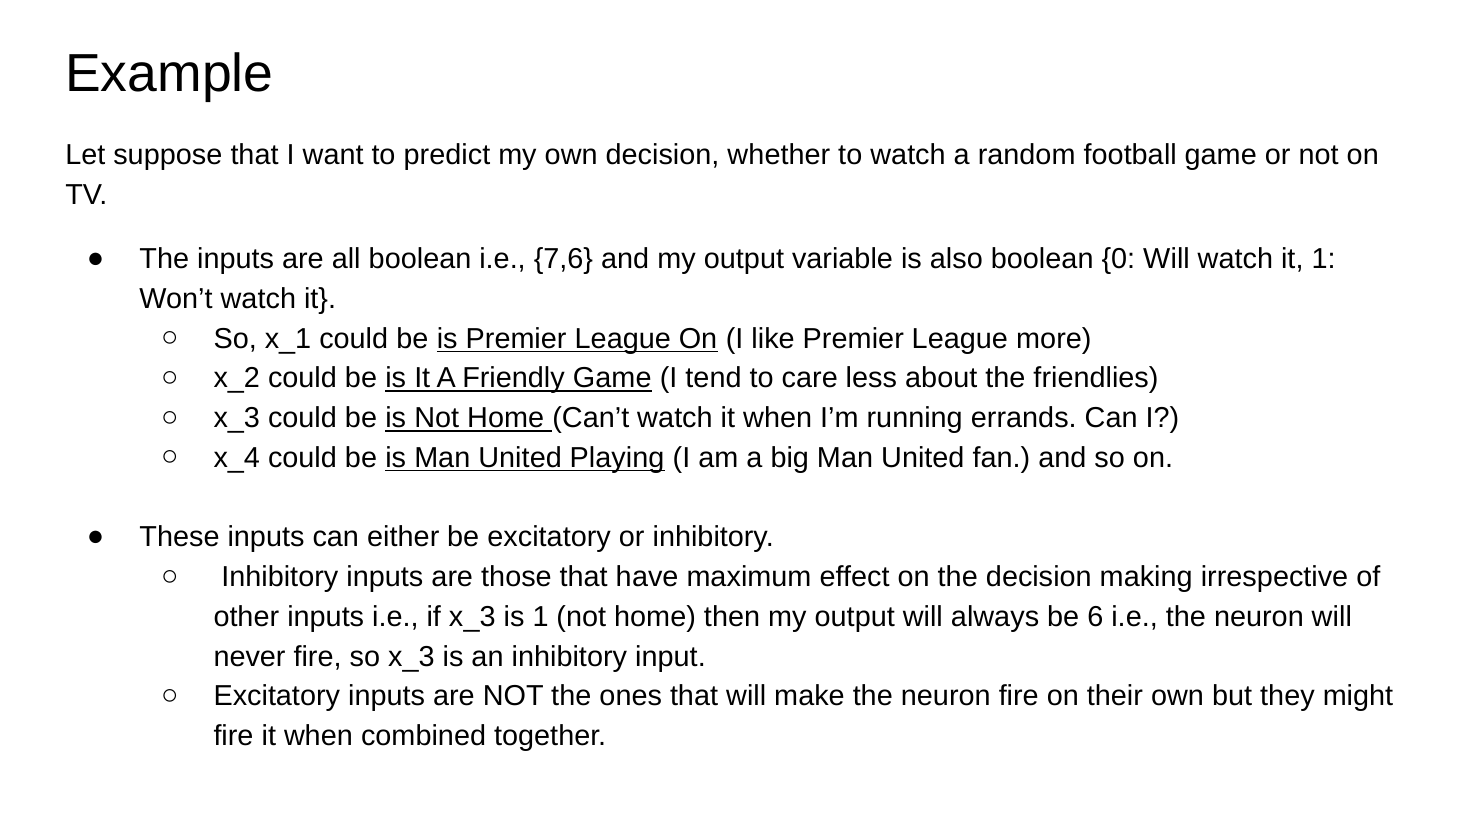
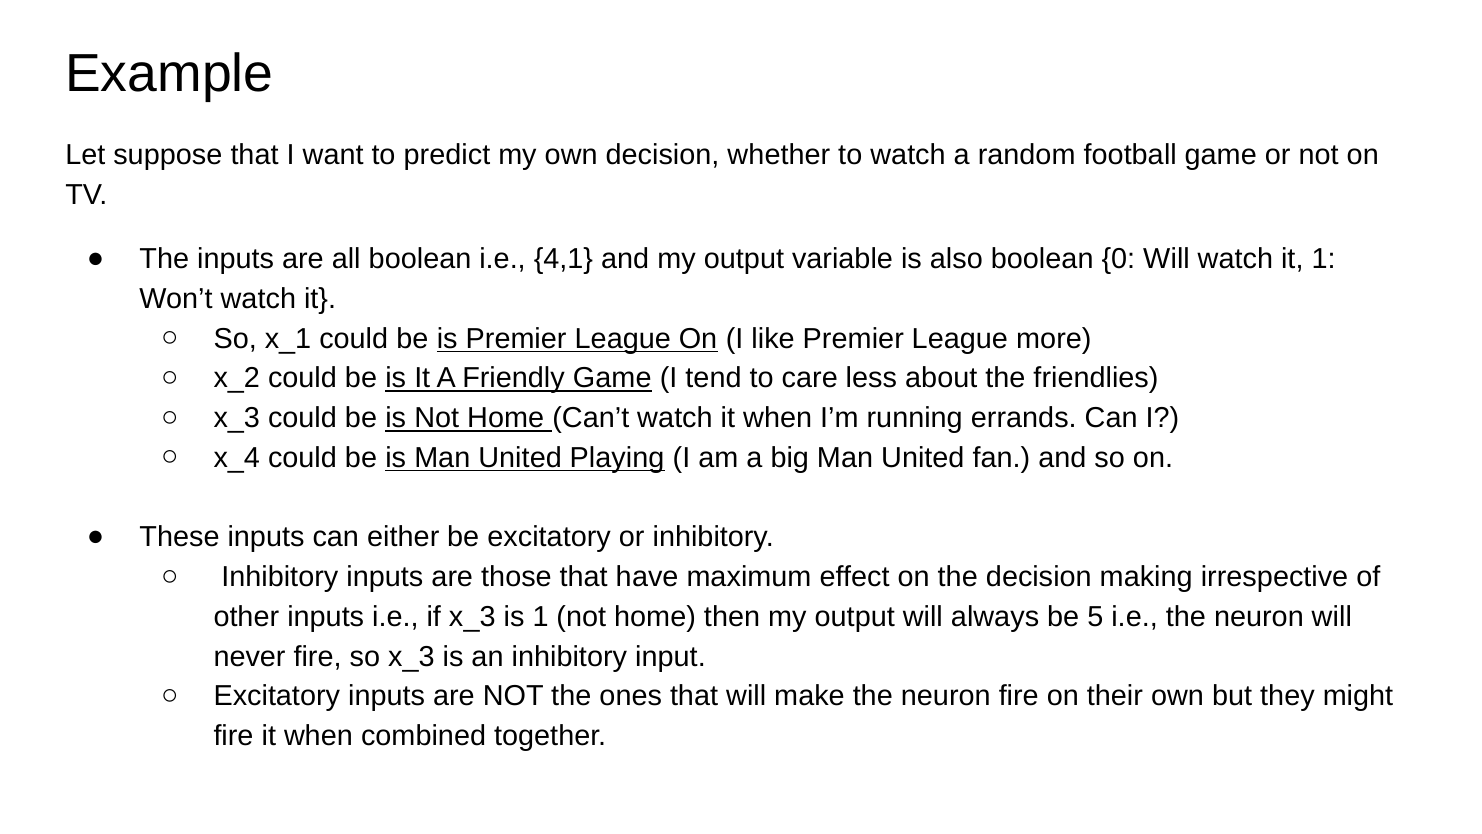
7,6: 7,6 -> 4,1
6: 6 -> 5
